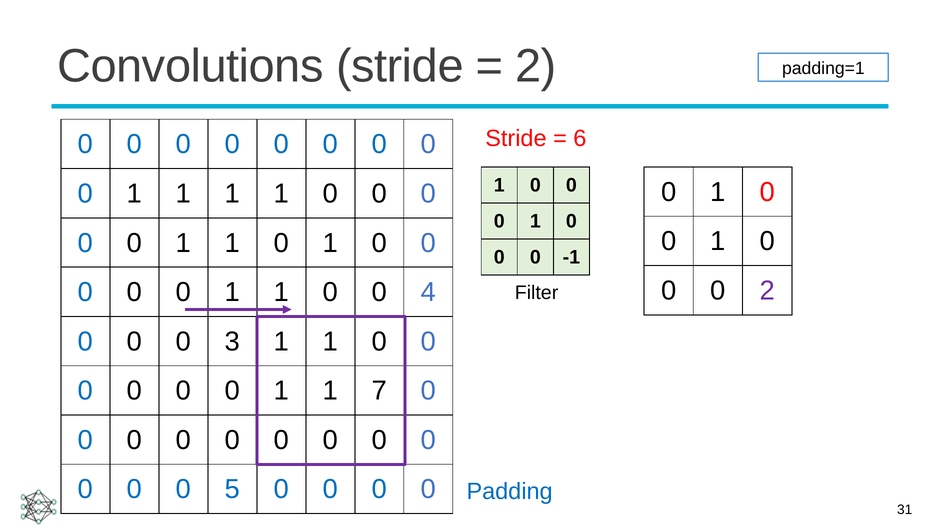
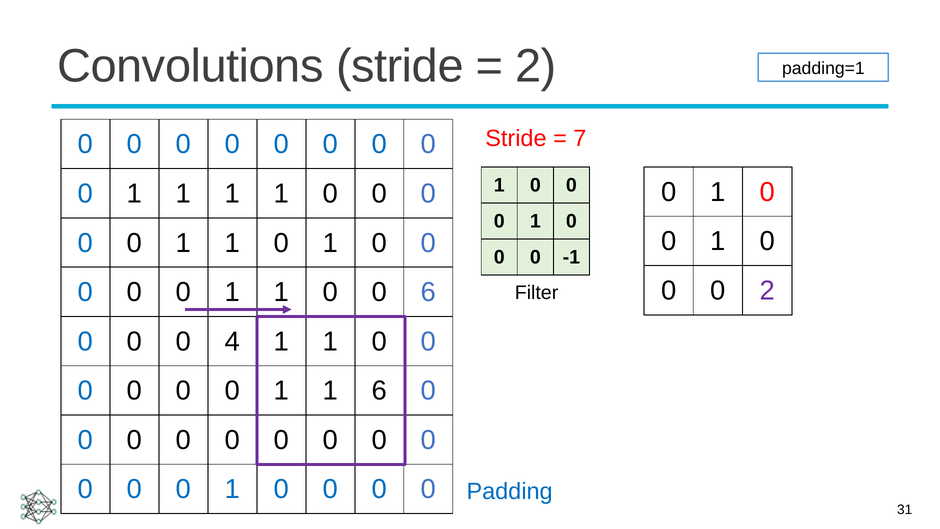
6: 6 -> 7
0 4: 4 -> 6
3: 3 -> 4
1 7: 7 -> 6
5 at (232, 489): 5 -> 1
